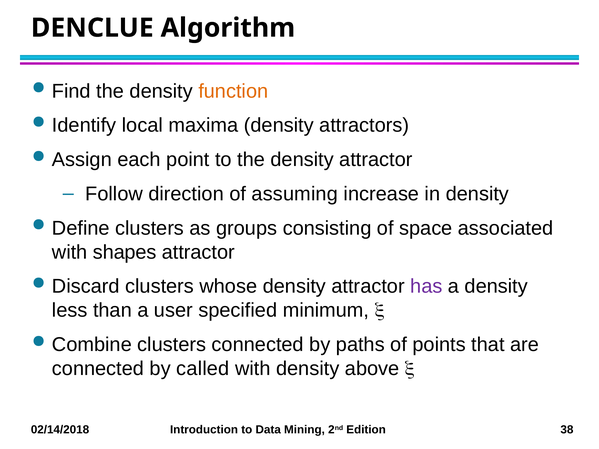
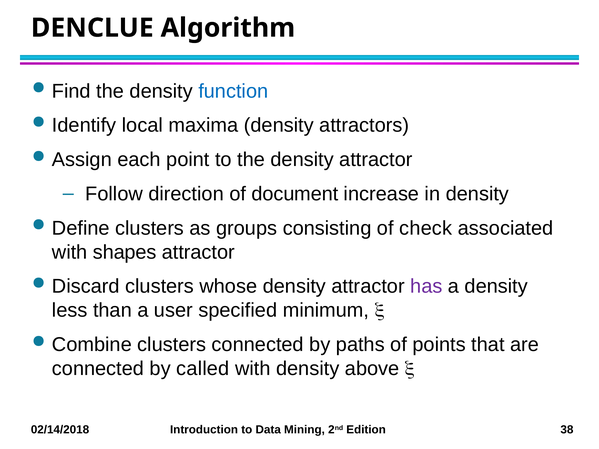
function colour: orange -> blue
assuming: assuming -> document
space: space -> check
